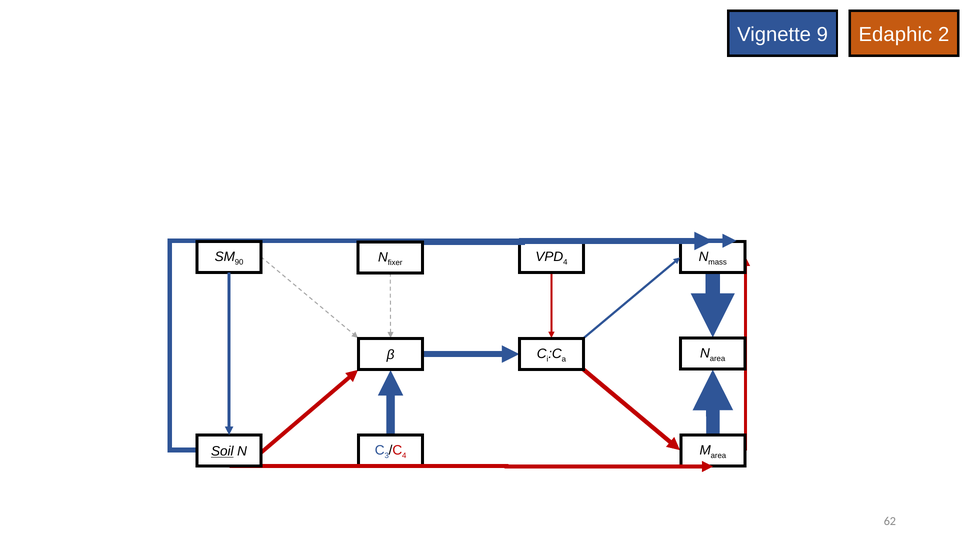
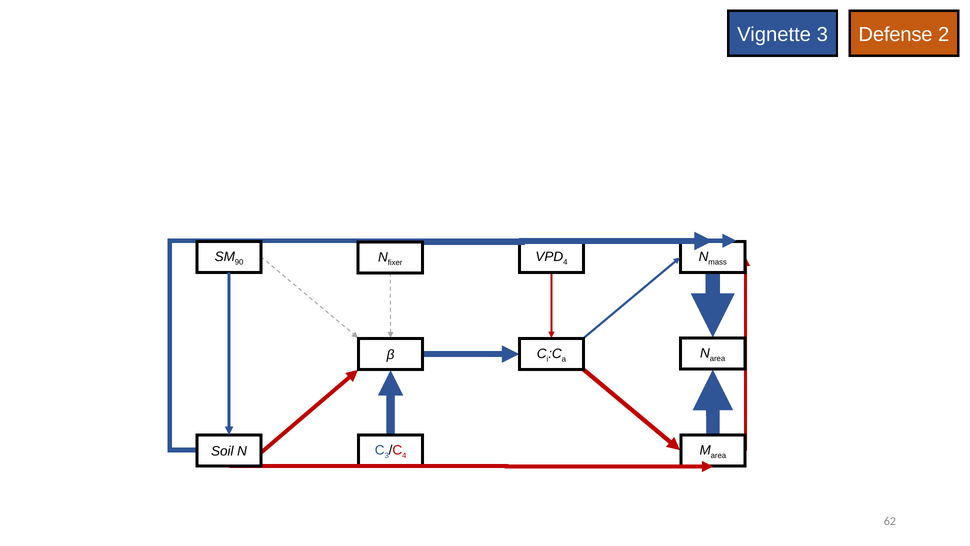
Vignette 9: 9 -> 3
Edaphic: Edaphic -> Defense
Soil underline: present -> none
